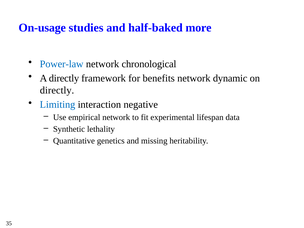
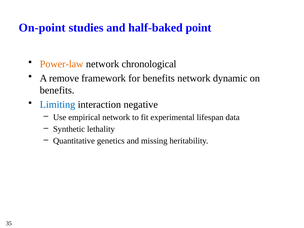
On-usage: On-usage -> On-point
more: more -> point
Power-law colour: blue -> orange
A directly: directly -> remove
directly at (57, 90): directly -> benefits
